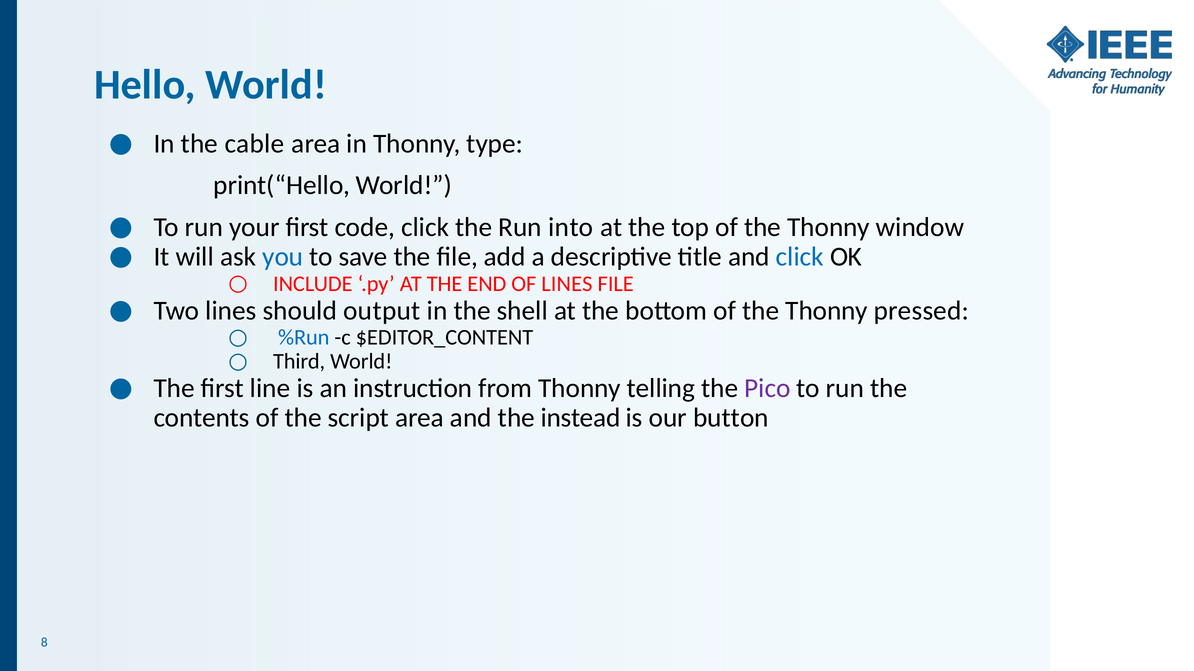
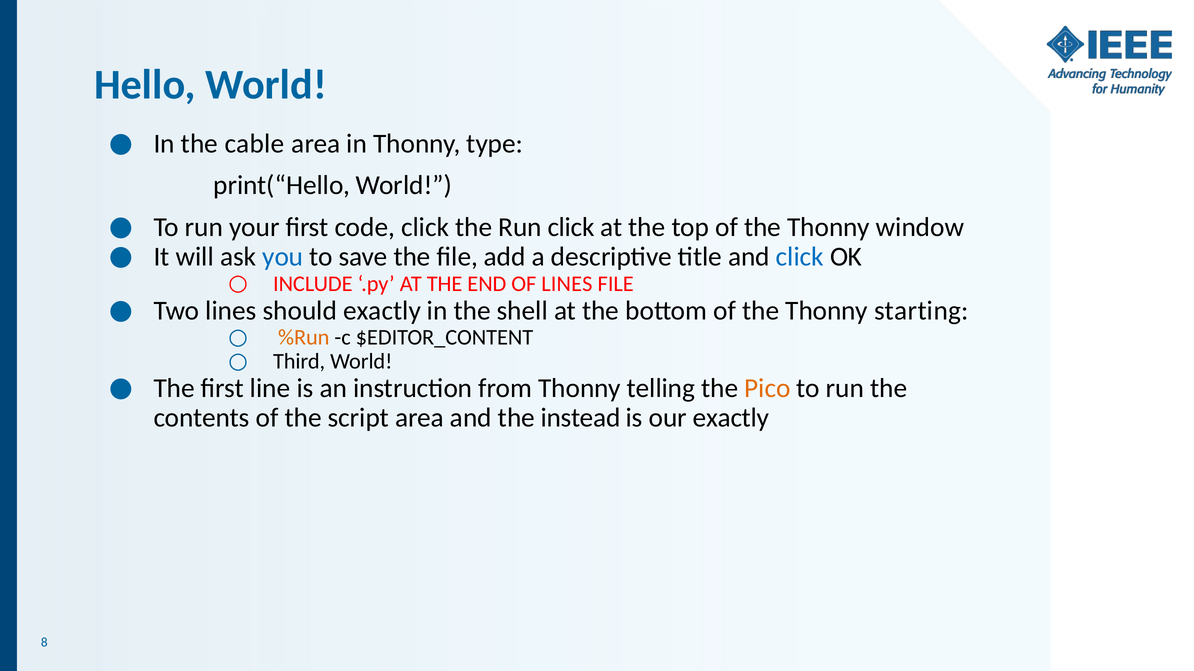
Run into: into -> click
should output: output -> exactly
pressed: pressed -> starting
%Run colour: blue -> orange
Pico colour: purple -> orange
our button: button -> exactly
